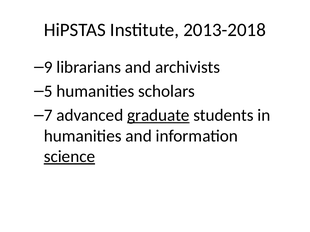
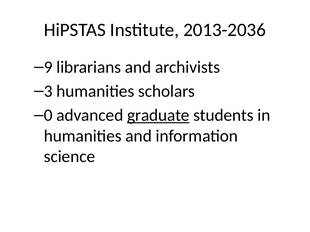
2013-2018: 2013-2018 -> 2013-2036
5: 5 -> 3
7: 7 -> 0
science underline: present -> none
